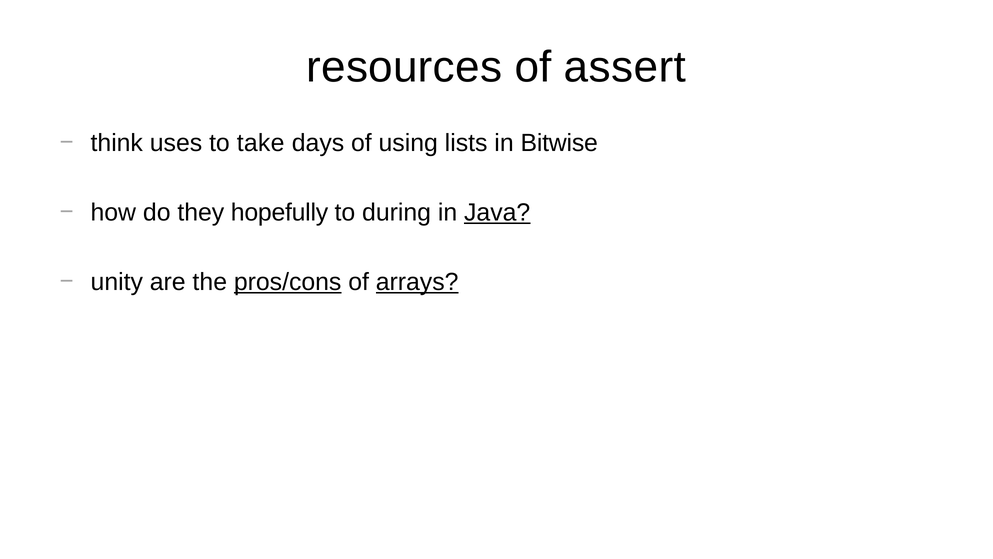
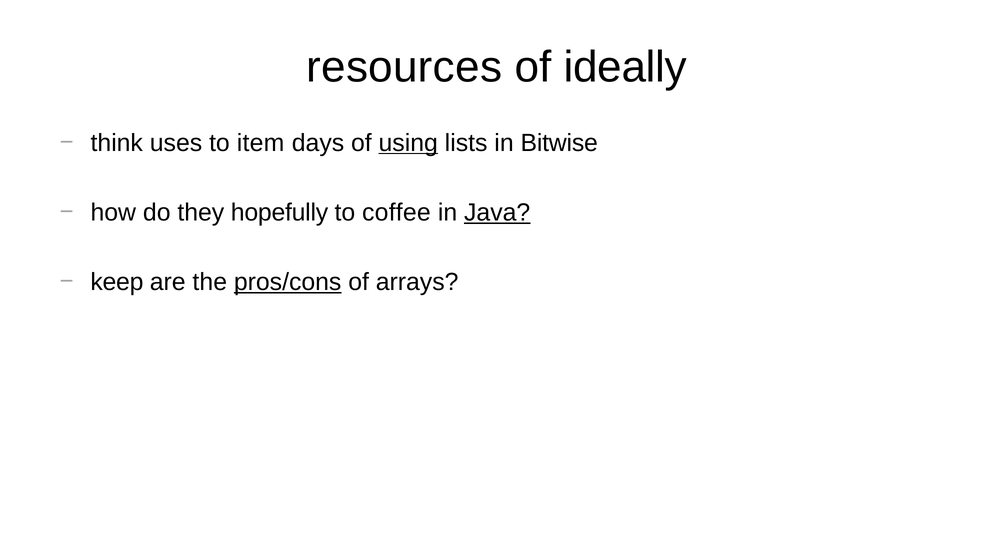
assert: assert -> ideally
take: take -> item
using underline: none -> present
during: during -> coffee
unity: unity -> keep
arrays underline: present -> none
